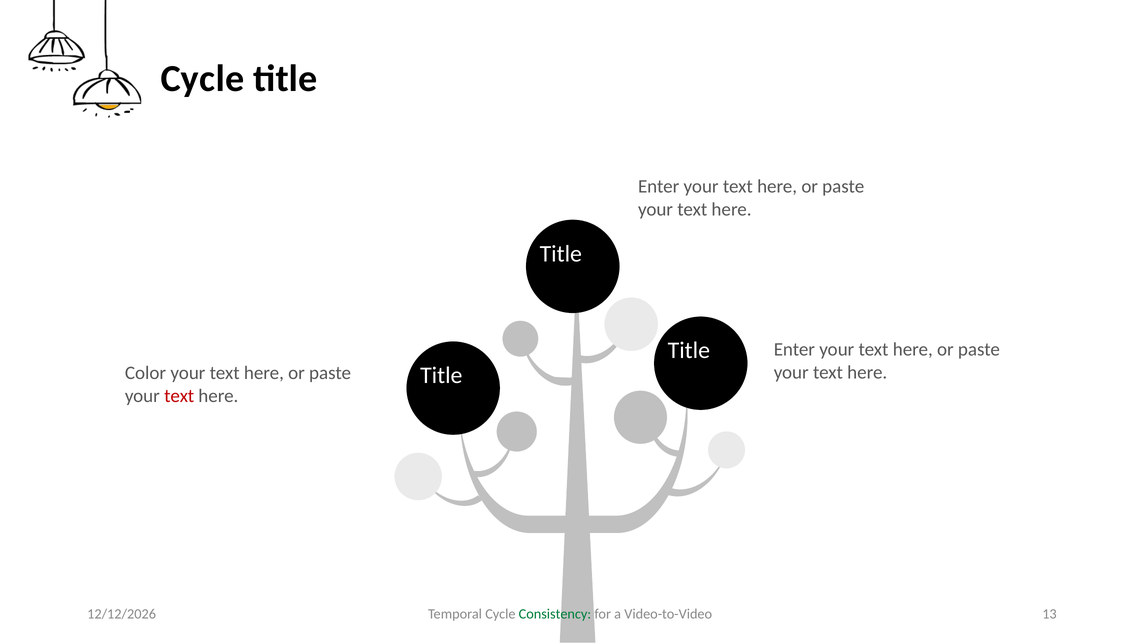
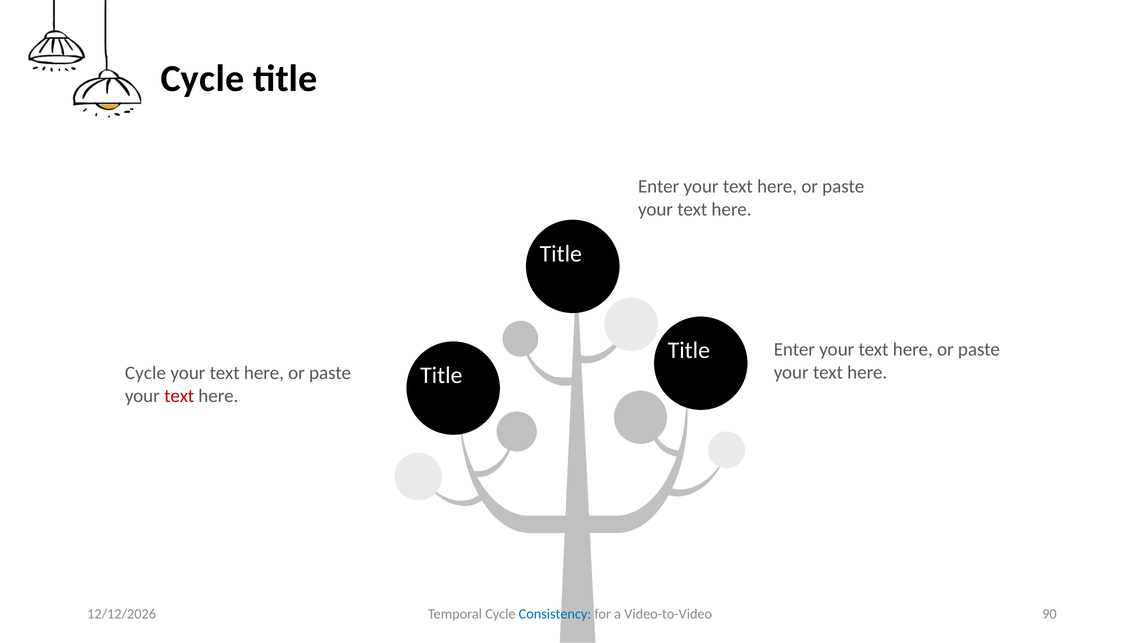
Color at (146, 373): Color -> Cycle
Consistency colour: green -> blue
13: 13 -> 90
